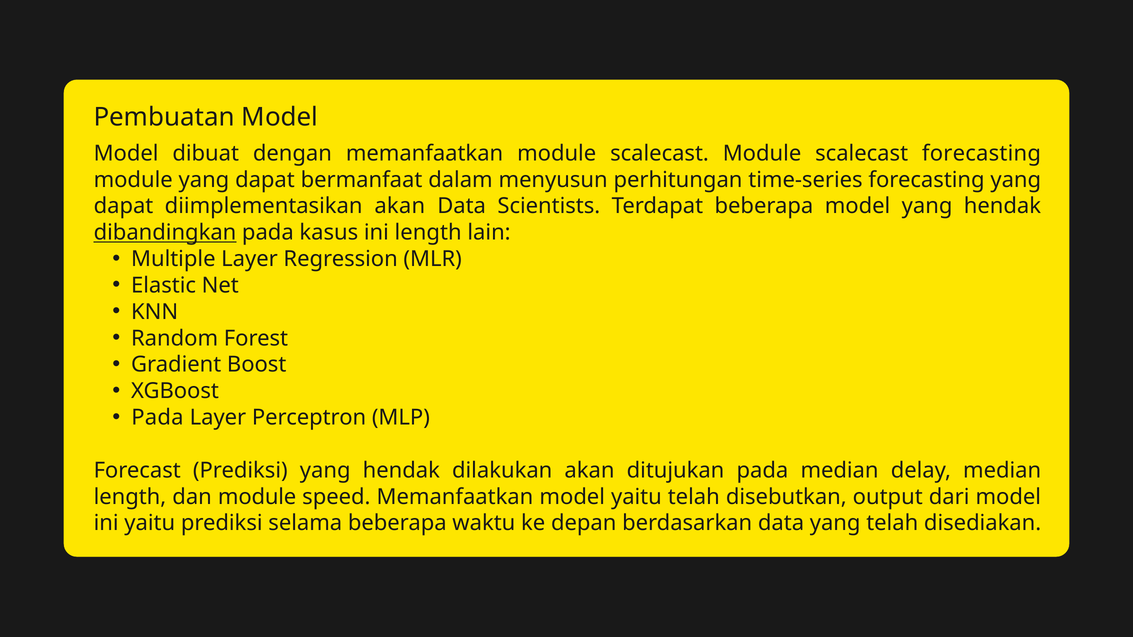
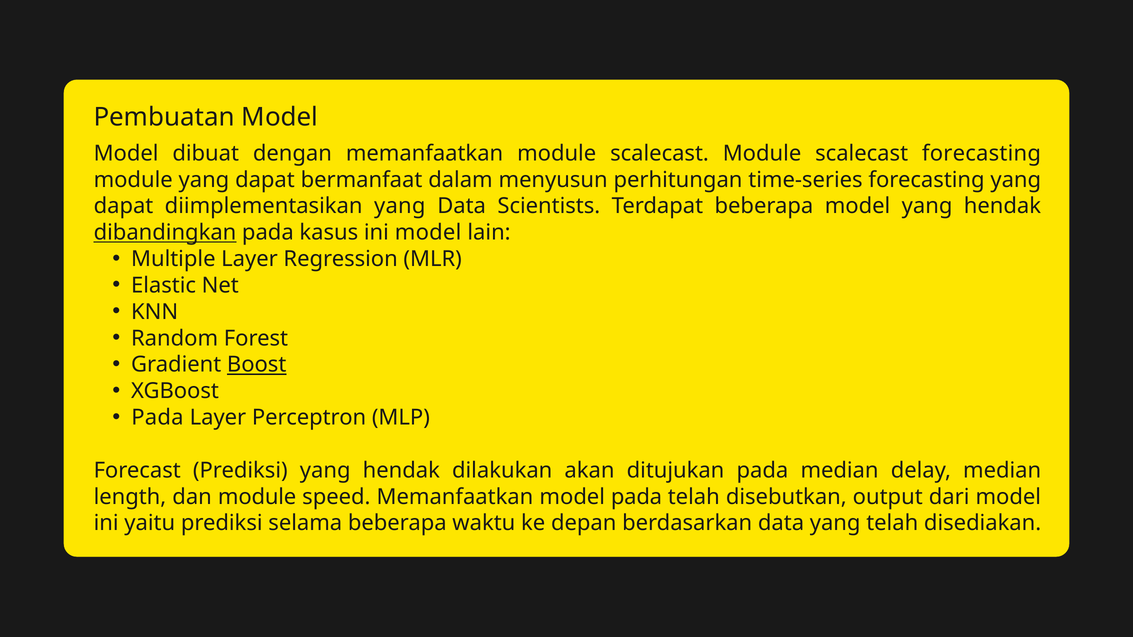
diimplementasikan akan: akan -> yang
ini length: length -> model
Boost underline: none -> present
model yaitu: yaitu -> pada
